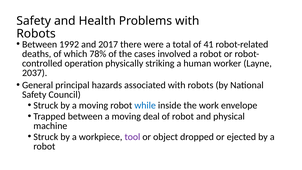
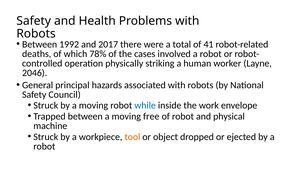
2037: 2037 -> 2046
deal: deal -> free
tool colour: purple -> orange
